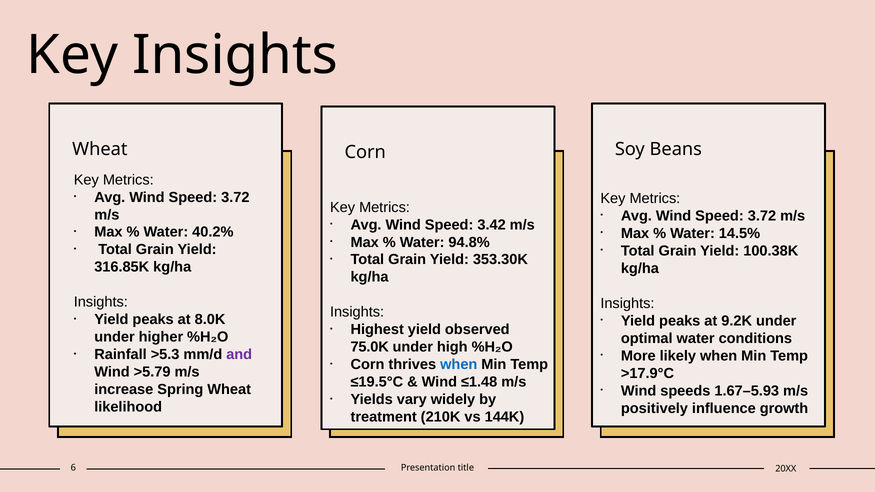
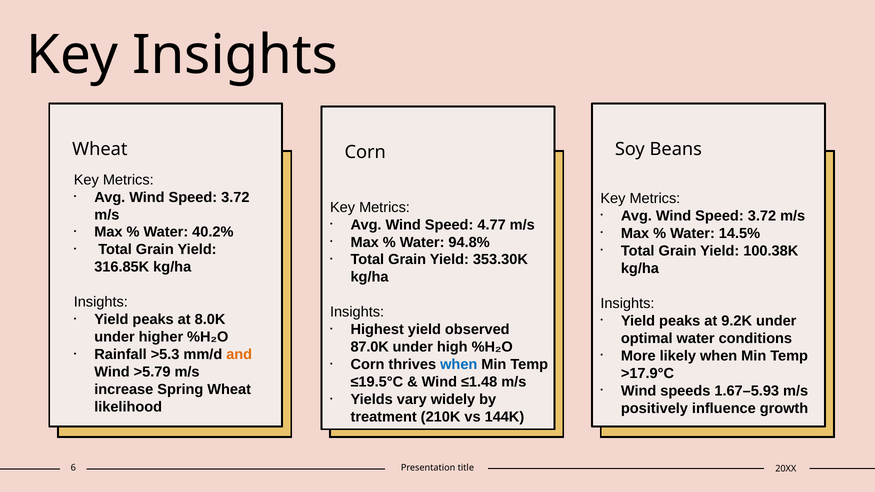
3.42: 3.42 -> 4.77
75.0K: 75.0K -> 87.0K
and colour: purple -> orange
